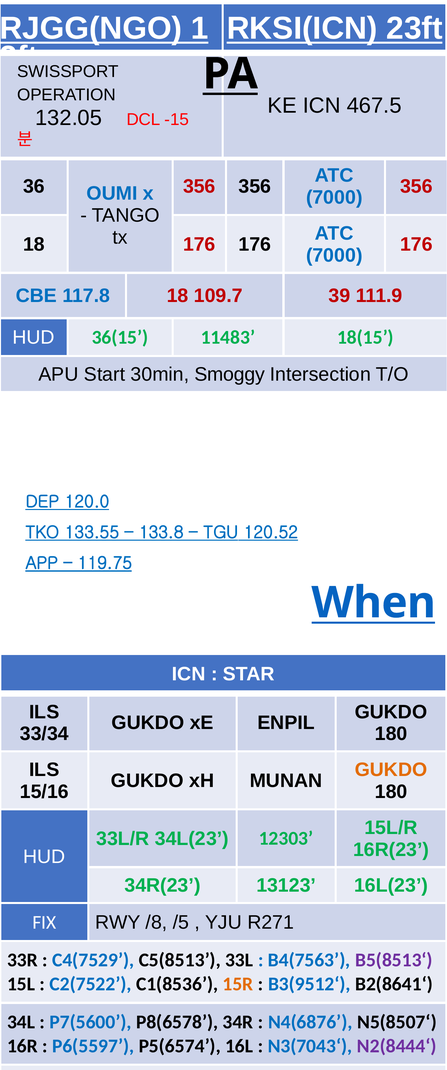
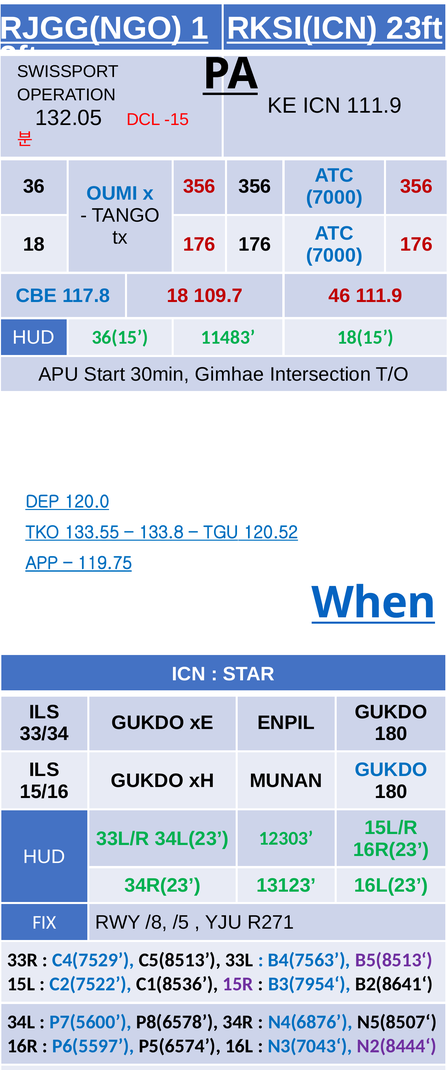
ICN 467.5: 467.5 -> 111.9
39: 39 -> 46
Smoggy: Smoggy -> Gimhae
GUKDO at (391, 769) colour: orange -> blue
15R colour: orange -> purple
B3(9512‘: B3(9512‘ -> B3(7954‘
